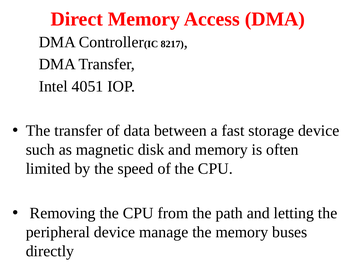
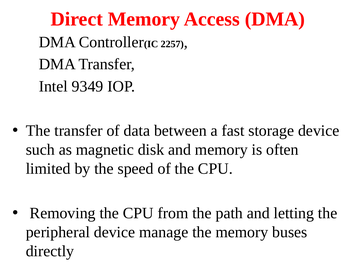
8217: 8217 -> 2257
4051: 4051 -> 9349
